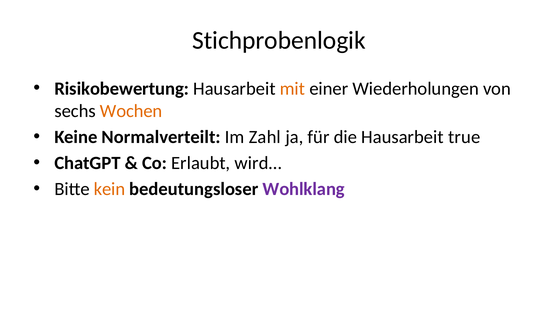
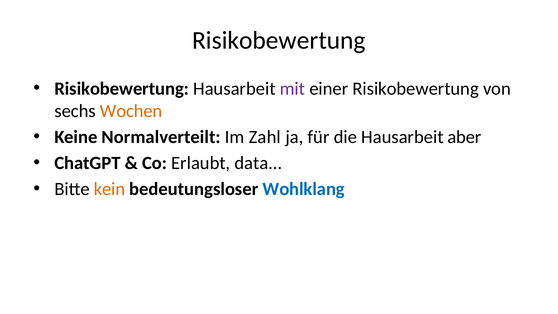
Stichprobenlogik at (279, 40): Stichprobenlogik -> Risikobewertung
mit colour: orange -> purple
einer Wiederholungen: Wiederholungen -> Risikobewertung
true: true -> aber
wird…: wird… -> data…
Wohlklang colour: purple -> blue
